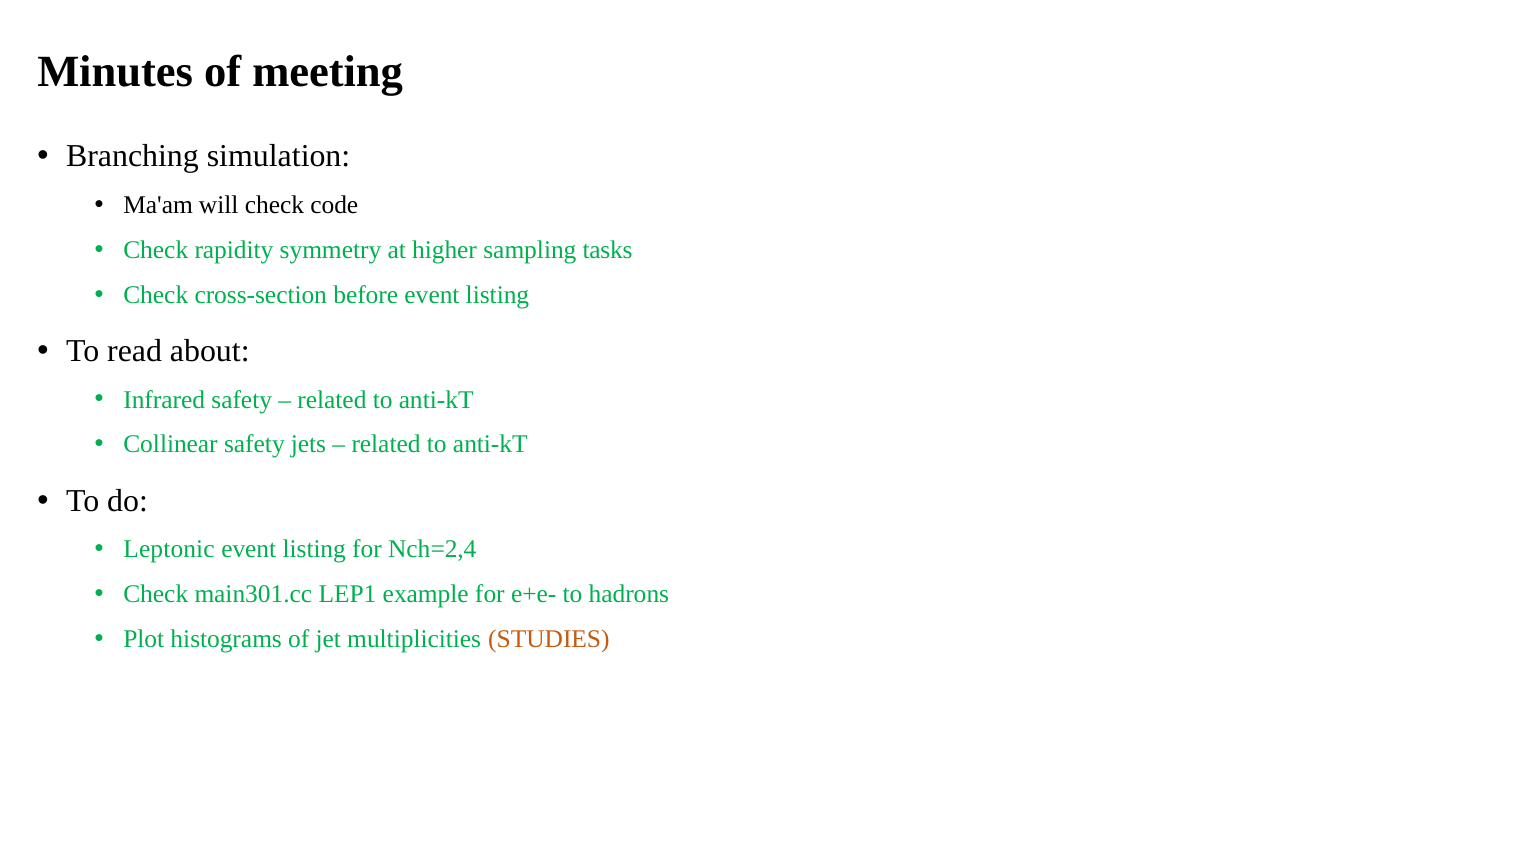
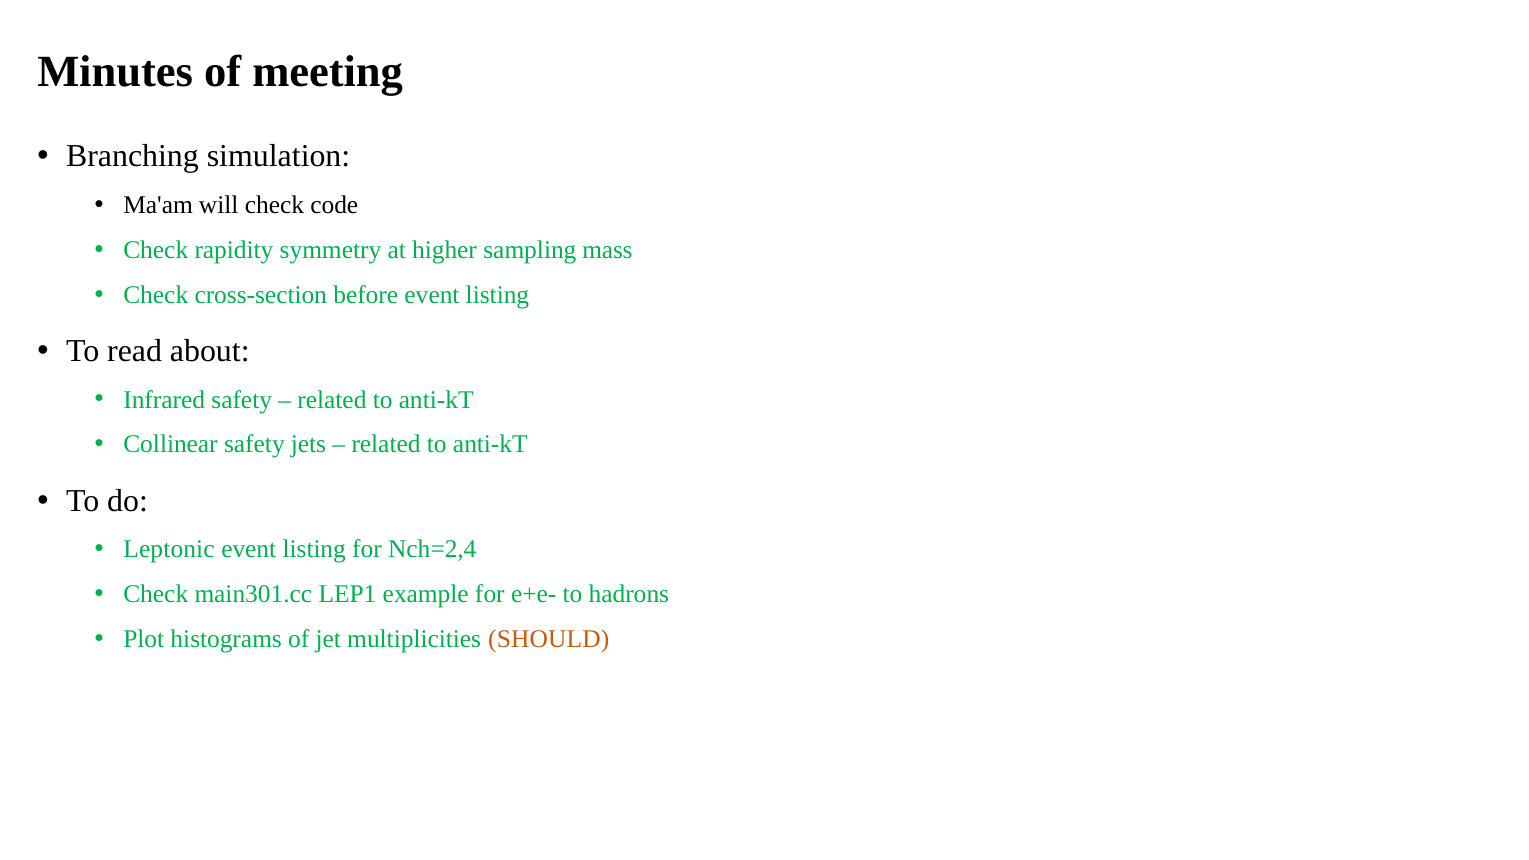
tasks: tasks -> mass
STUDIES: STUDIES -> SHOULD
